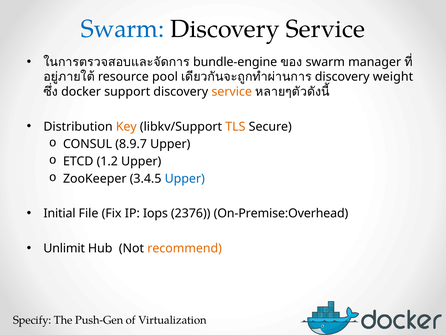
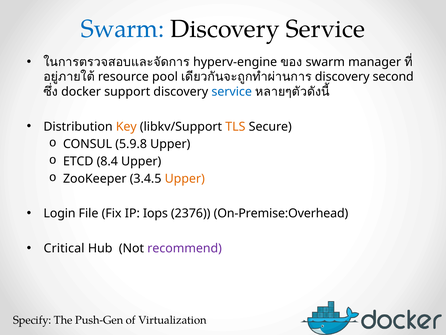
bundle-engine: bundle-engine -> hyperv-engine
weight: weight -> second
service at (232, 92) colour: orange -> blue
8.9.7: 8.9.7 -> 5.9.8
1.2: 1.2 -> 8.4
Upper at (185, 179) colour: blue -> orange
Initial: Initial -> Login
Unlimit: Unlimit -> Critical
recommend colour: orange -> purple
